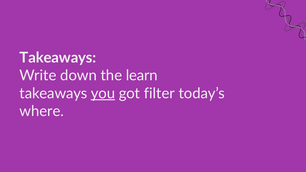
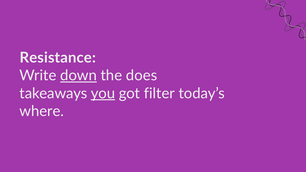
Takeaways at (58, 58): Takeaways -> Resistance
down underline: none -> present
learn: learn -> does
